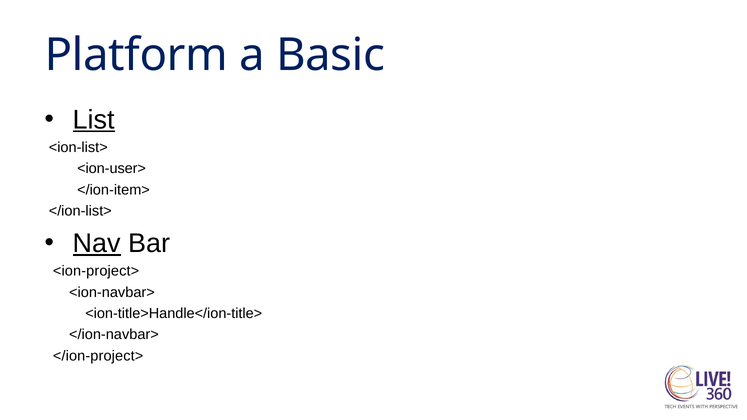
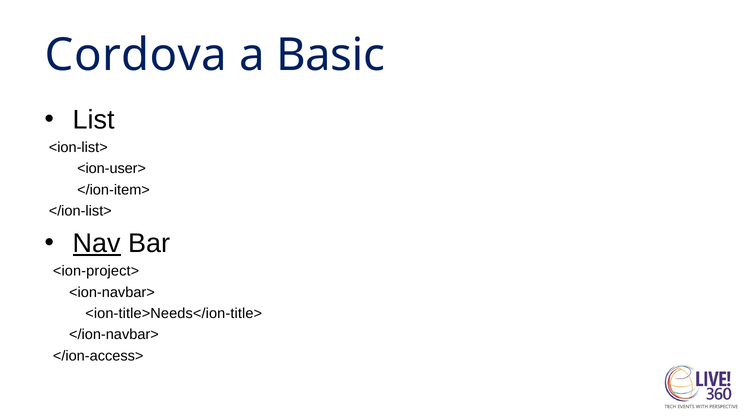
Platform: Platform -> Cordova
List underline: present -> none
<ion-title>Handle</ion-title>: <ion-title>Handle</ion-title> -> <ion-title>Needs</ion-title>
</ion-project>: </ion-project> -> </ion-access>
